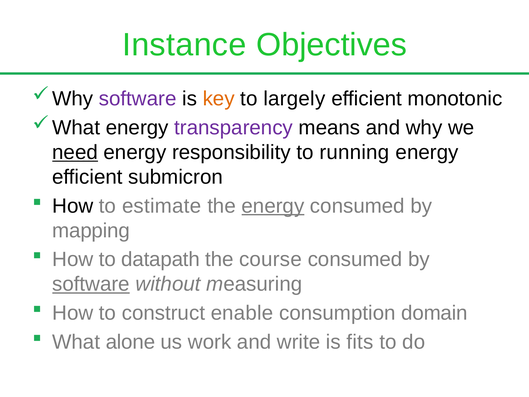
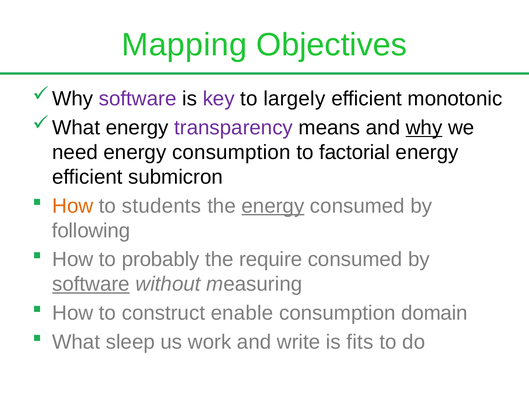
Instance: Instance -> Mapping
key colour: orange -> purple
why underline: none -> present
need underline: present -> none
energy responsibility: responsibility -> consumption
running: running -> factorial
How at (73, 206) colour: black -> orange
estimate: estimate -> students
mapping: mapping -> following
datapath: datapath -> probably
course: course -> require
alone: alone -> sleep
